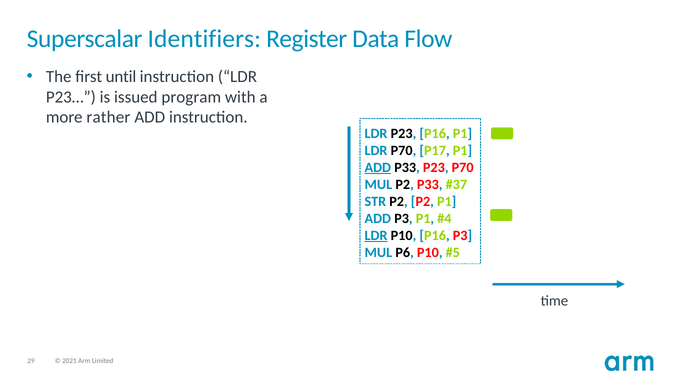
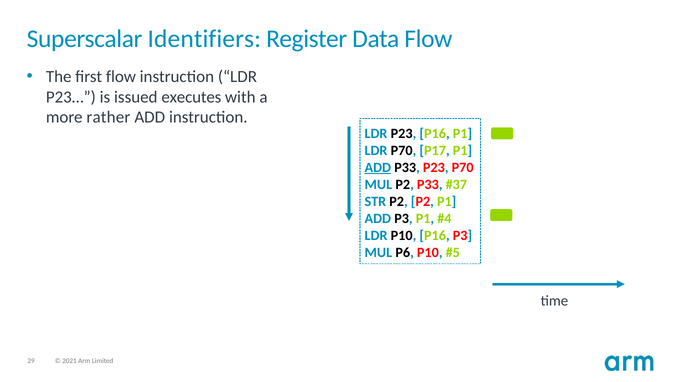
first until: until -> flow
program: program -> executes
LDR at (376, 236) underline: present -> none
